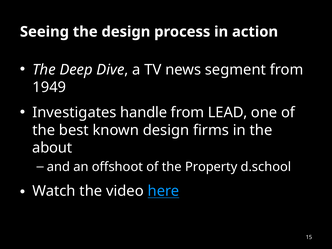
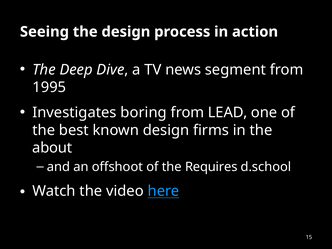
1949: 1949 -> 1995
handle: handle -> boring
Property: Property -> Requires
